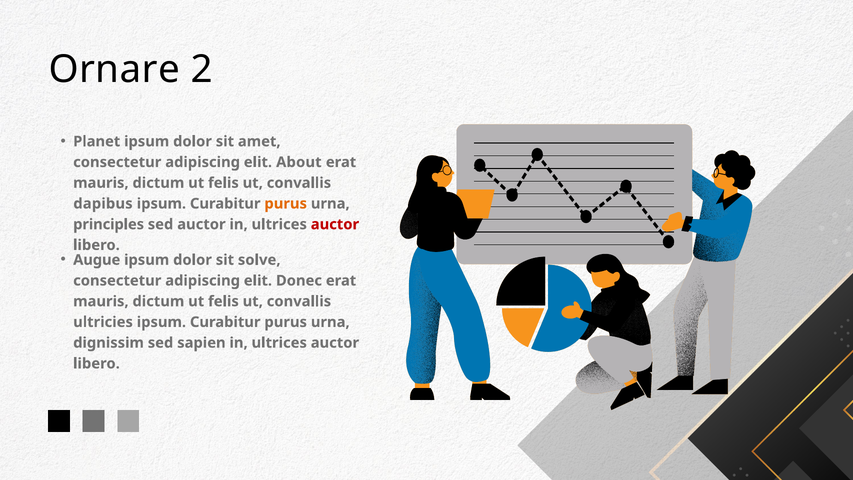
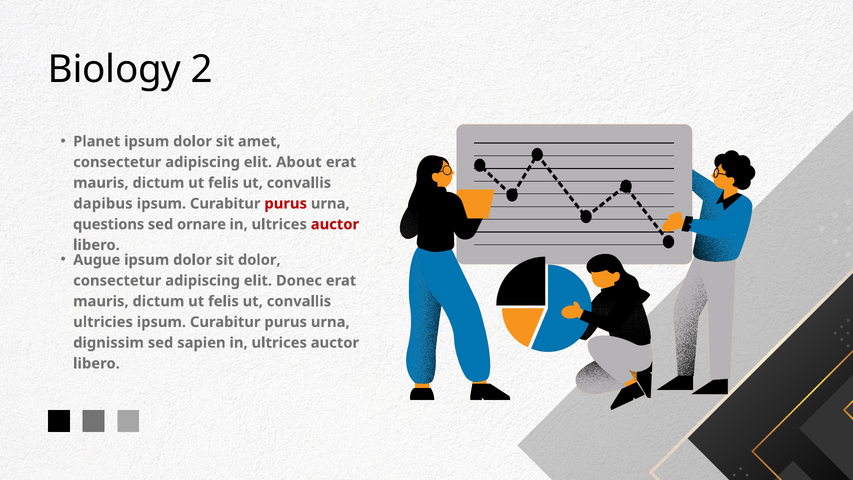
Ornare: Ornare -> Biology
purus at (286, 204) colour: orange -> red
principles: principles -> questions
sed auctor: auctor -> ornare
sit solve: solve -> dolor
